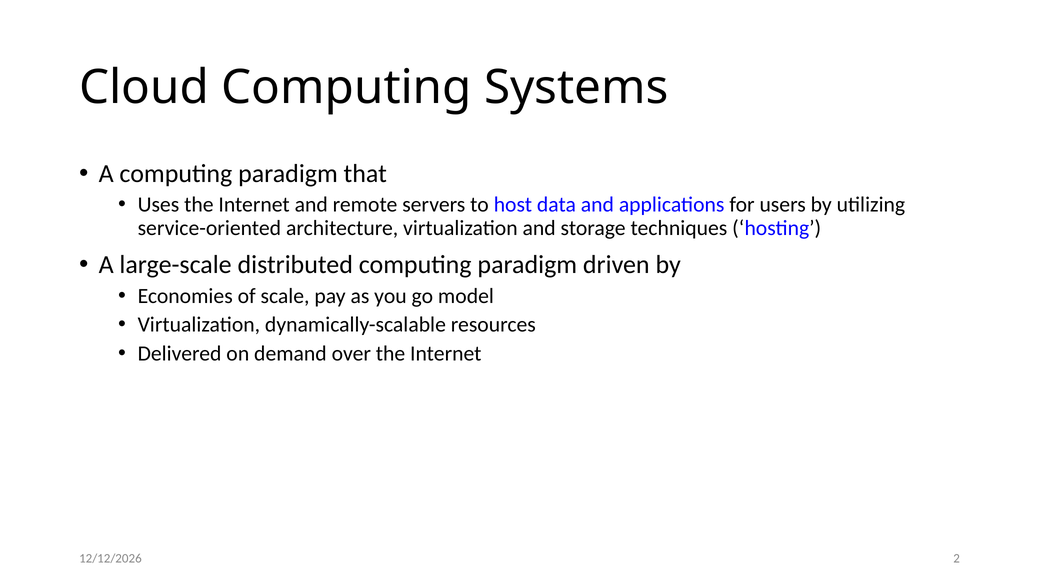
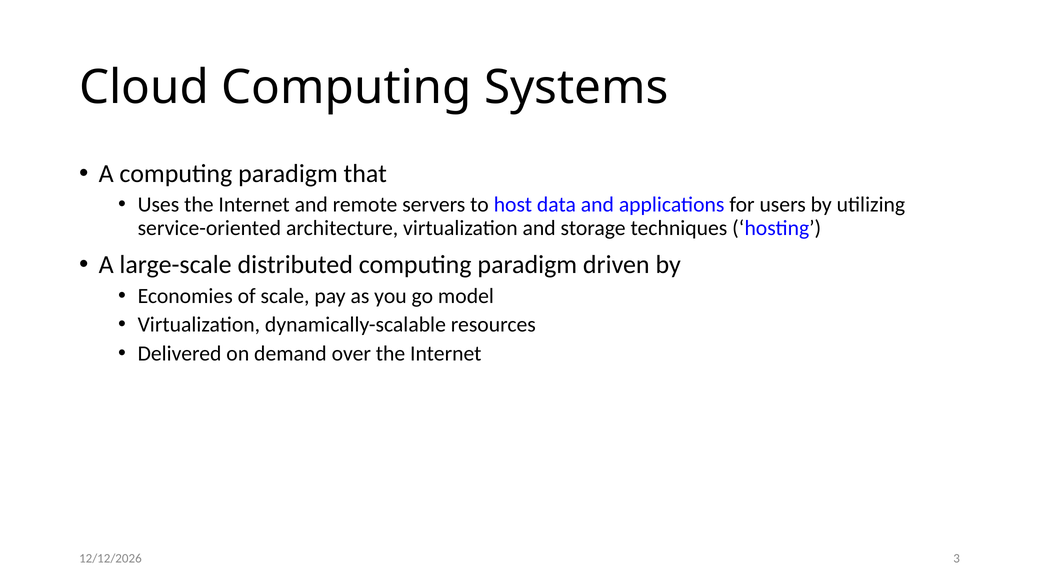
2: 2 -> 3
